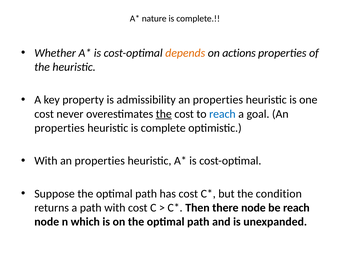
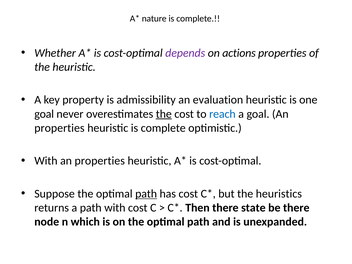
depends colour: orange -> purple
admissibility an properties: properties -> evaluation
cost at (44, 114): cost -> goal
path at (146, 194) underline: none -> present
condition: condition -> heuristics
there node: node -> state
be reach: reach -> there
